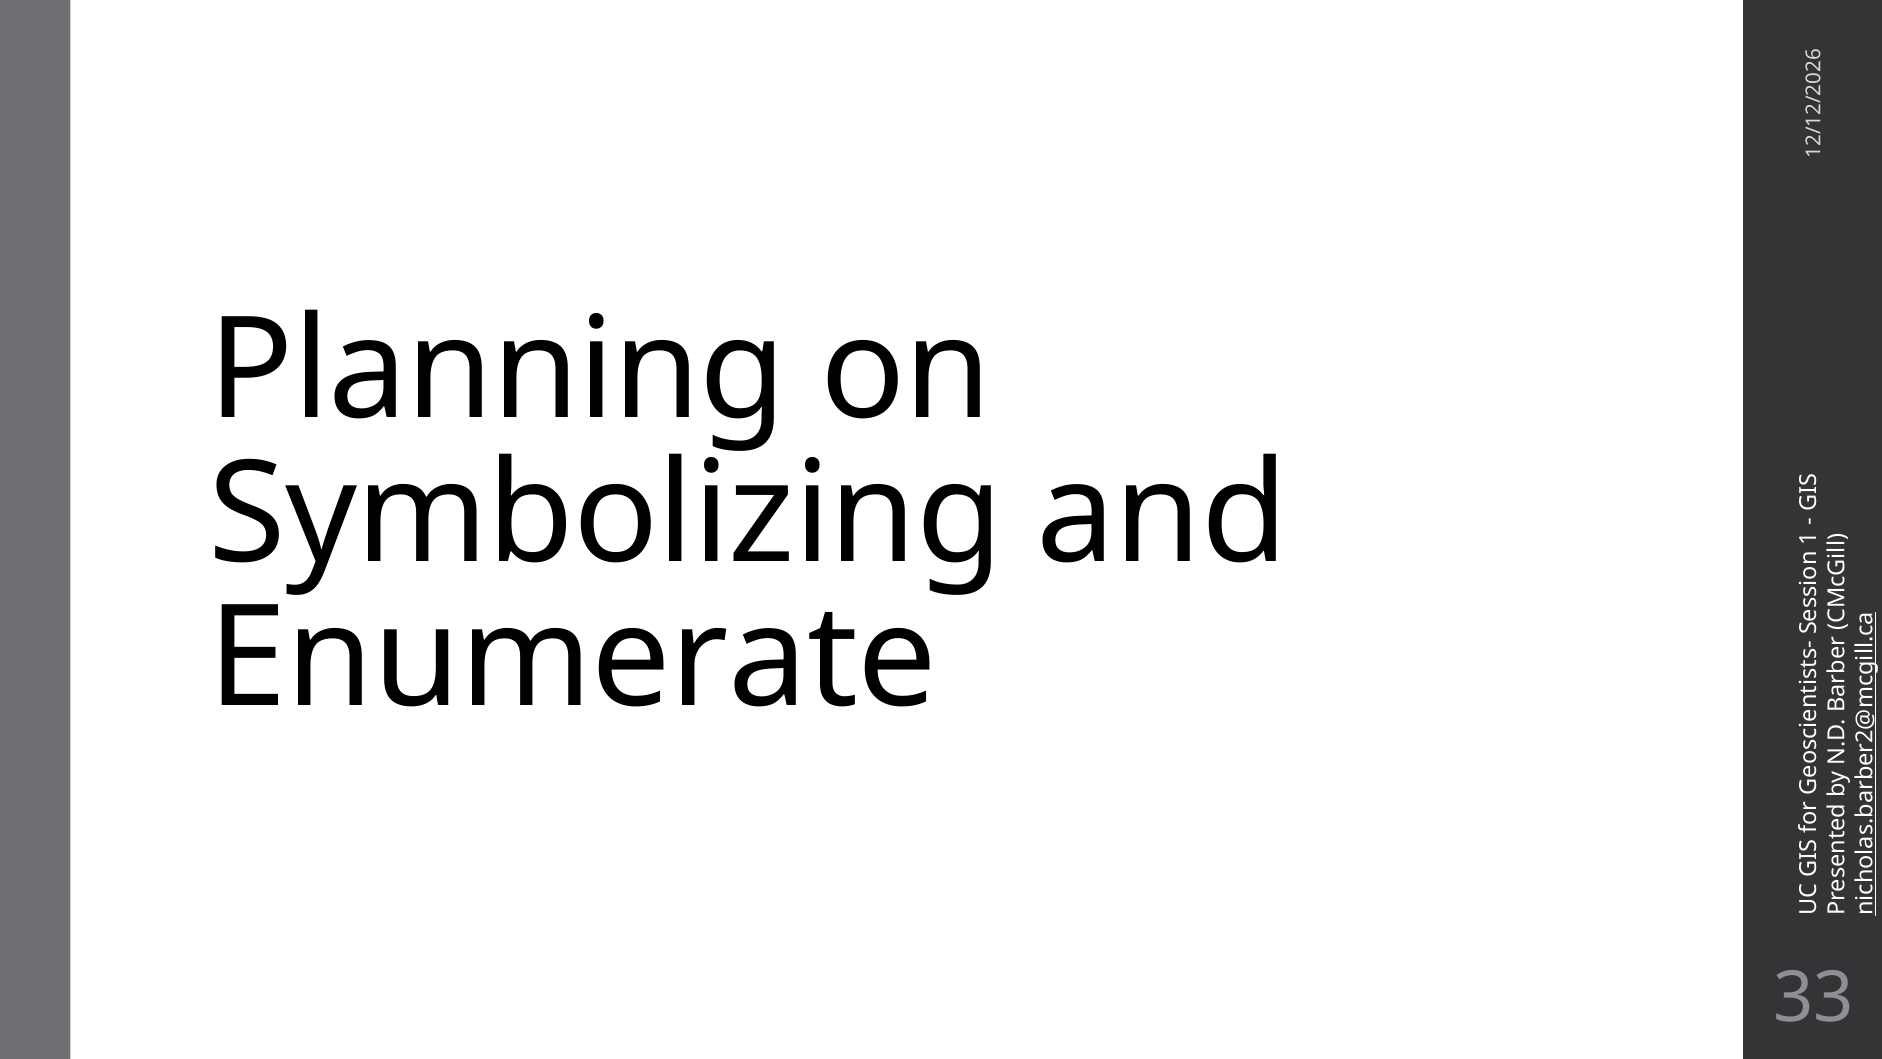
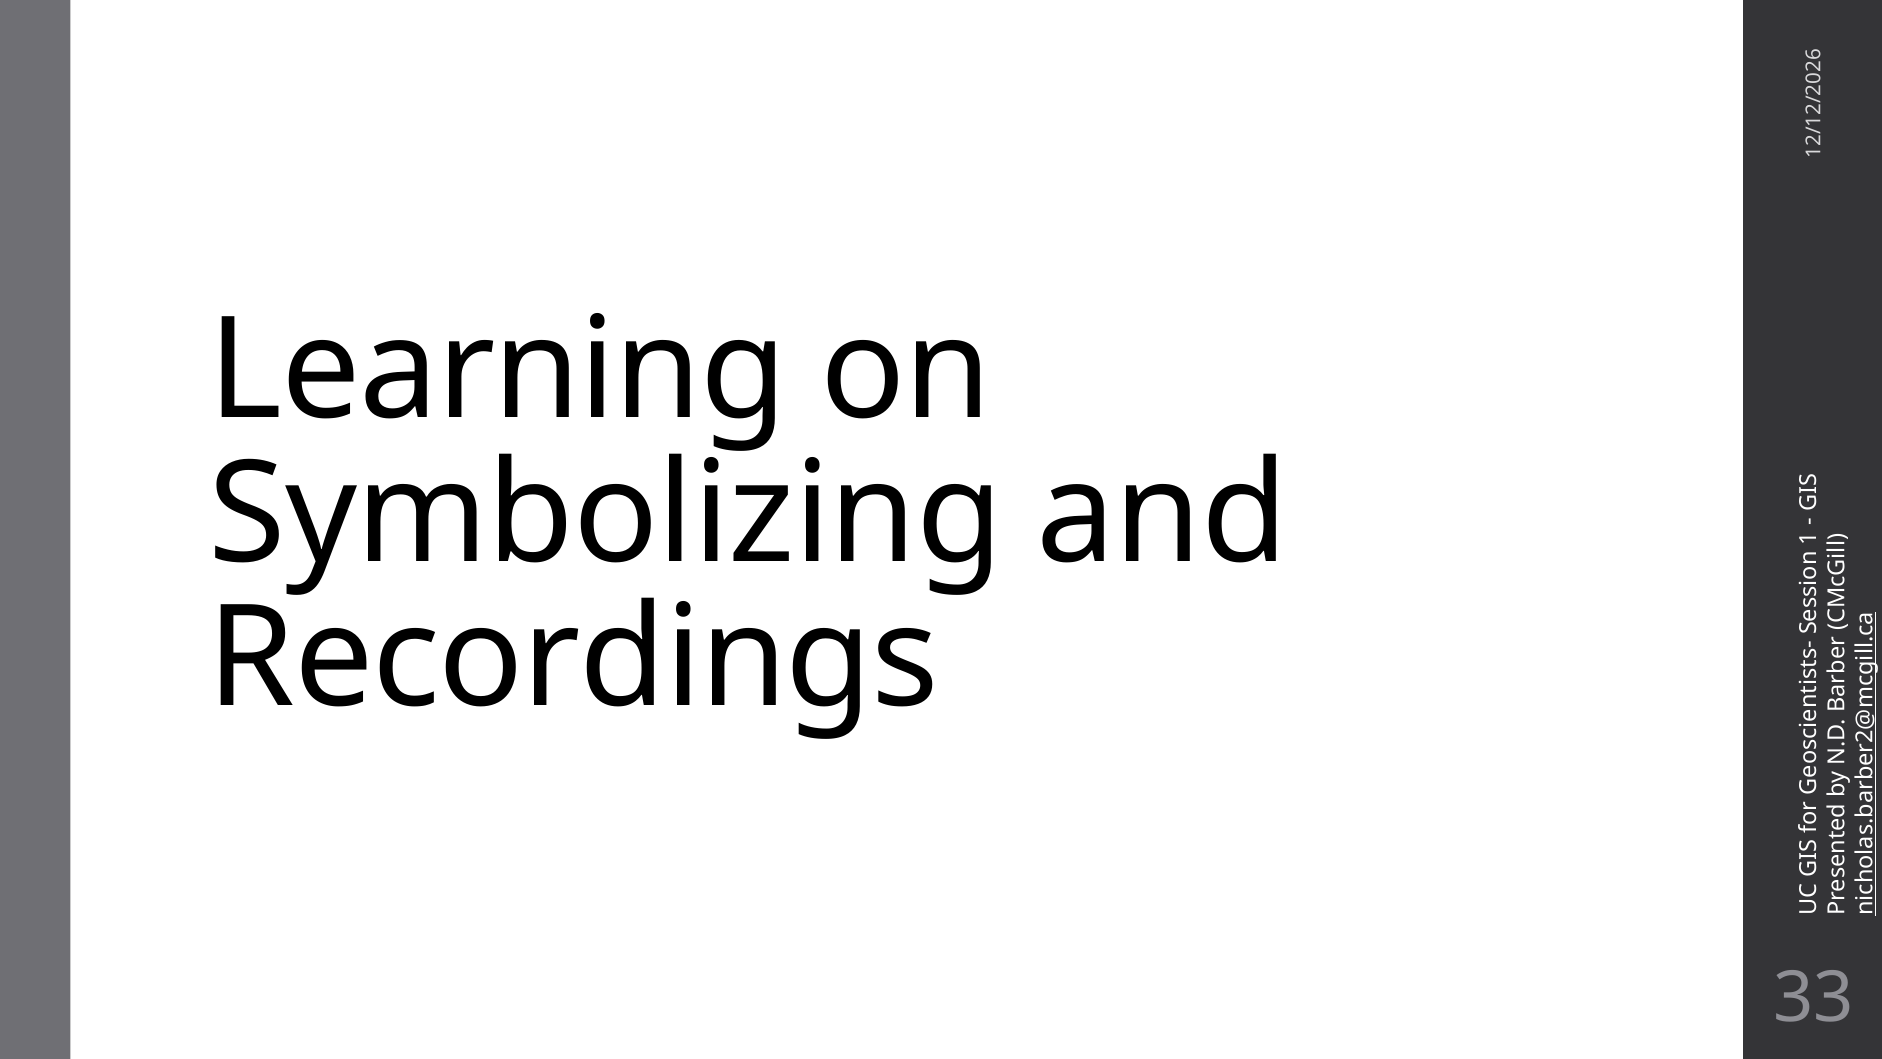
Planning: Planning -> Learning
Enumerate: Enumerate -> Recordings
